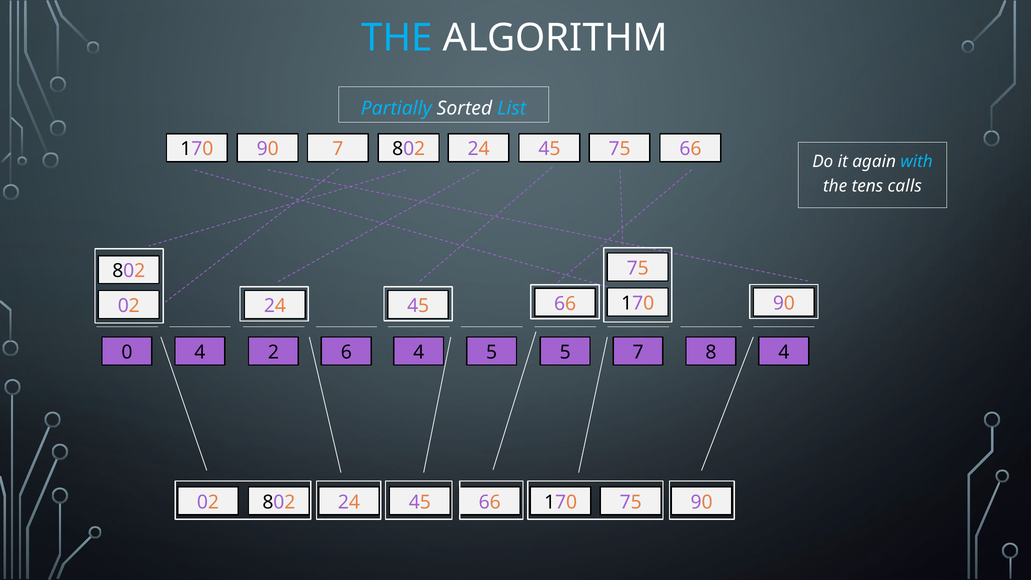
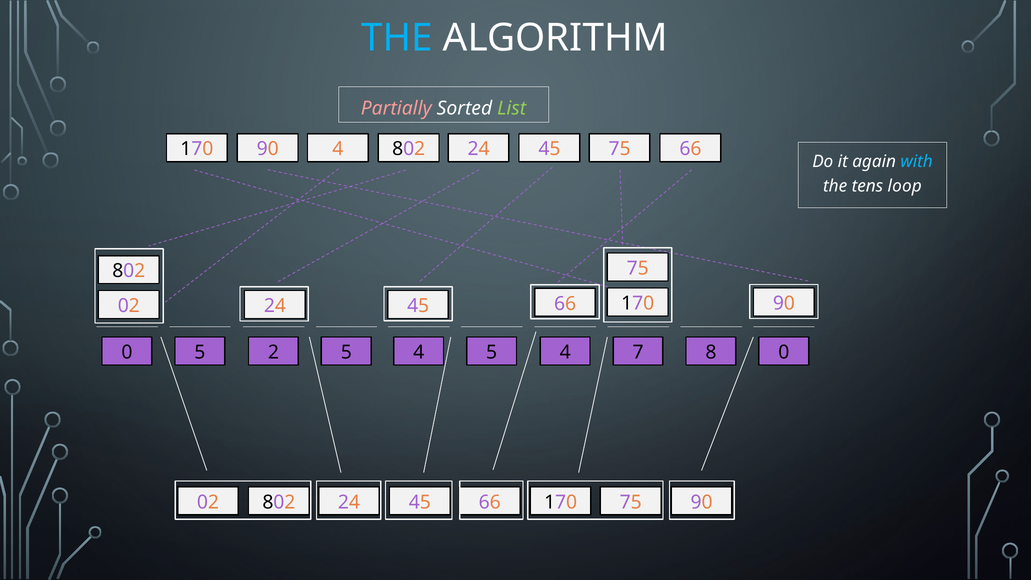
Partially colour: light blue -> pink
List colour: light blue -> light green
90 7: 7 -> 4
calls: calls -> loop
0 4: 4 -> 5
2 6: 6 -> 5
4 5 5: 5 -> 4
8 4: 4 -> 0
